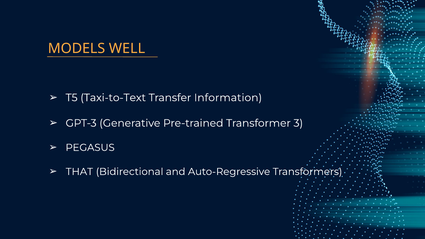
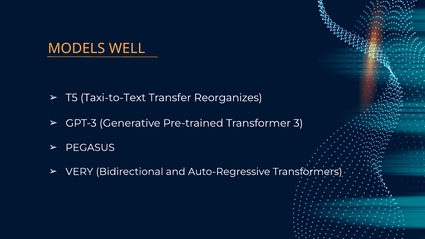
Information: Information -> Reorganizes
THAT: THAT -> VERY
